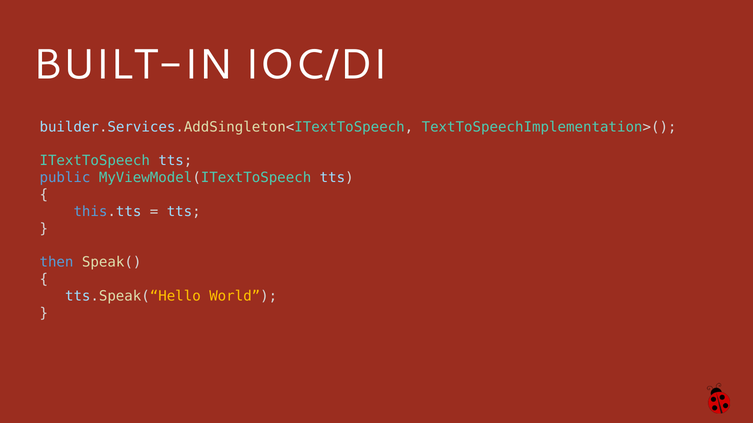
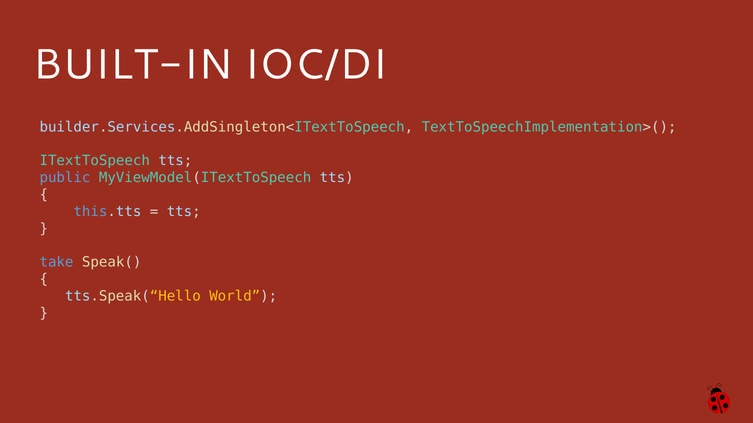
then: then -> take
